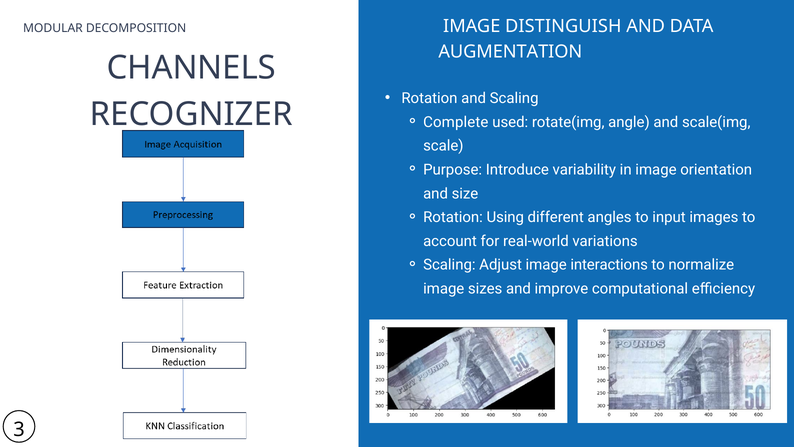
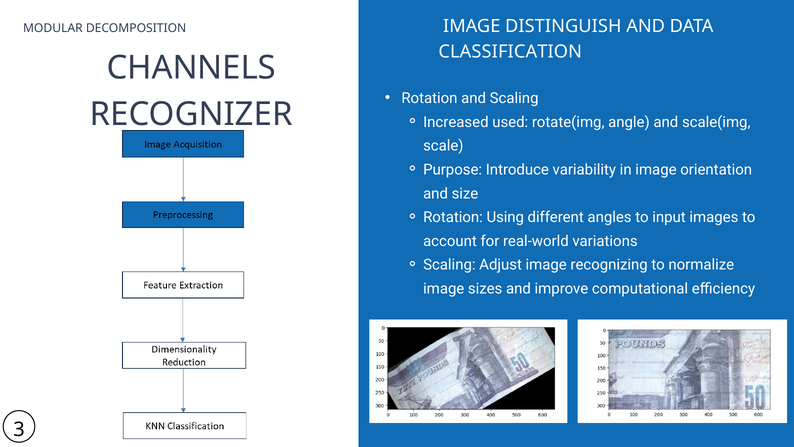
AUGMENTATION: AUGMENTATION -> CLASSIFICATION
Complete: Complete -> Increased
interactions: interactions -> recognizing
